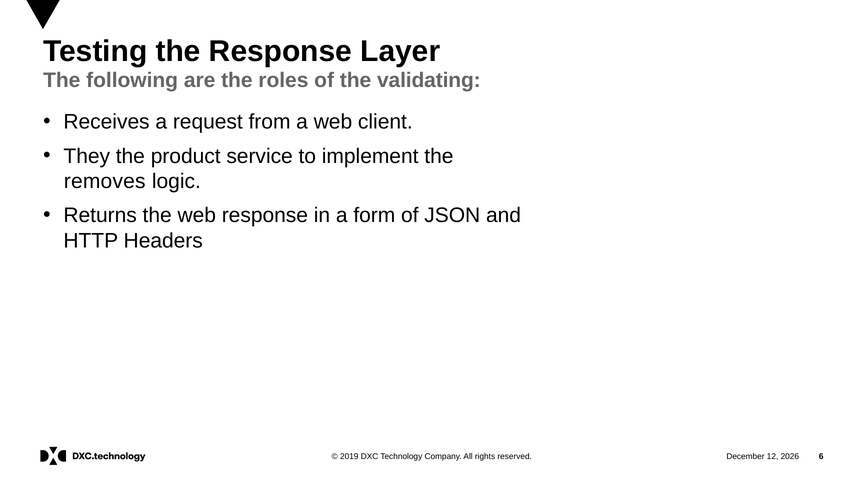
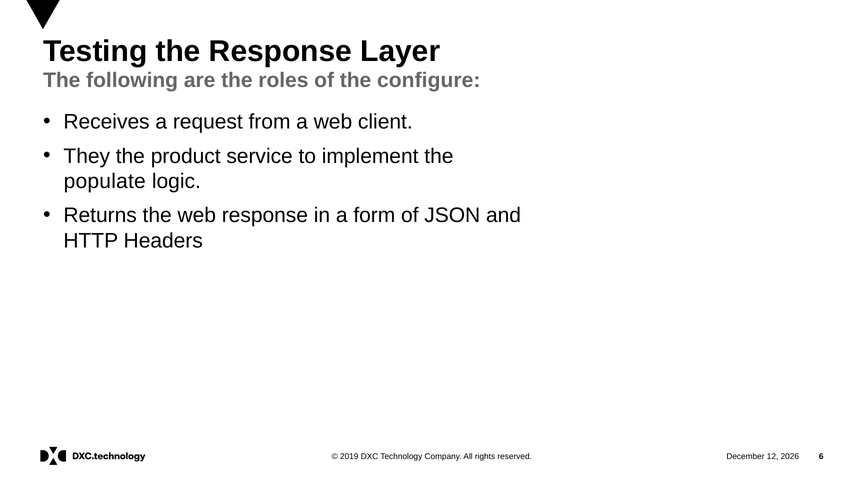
validating: validating -> configure
removes: removes -> populate
